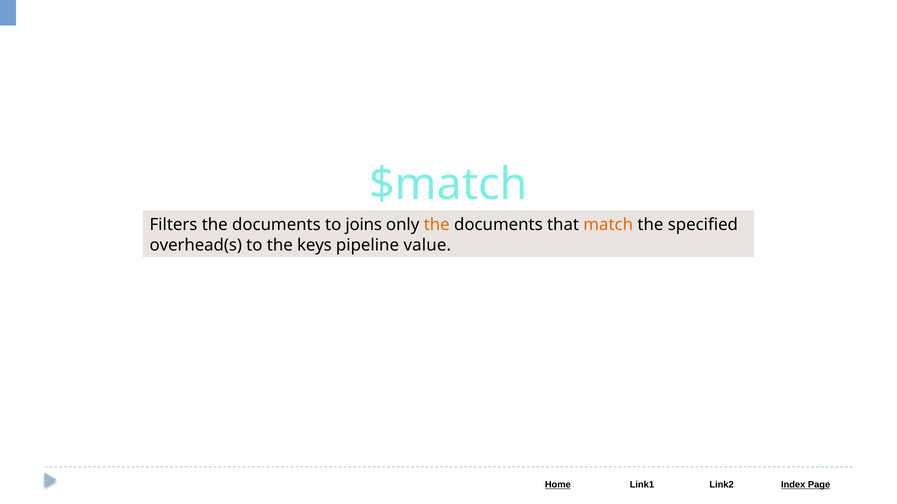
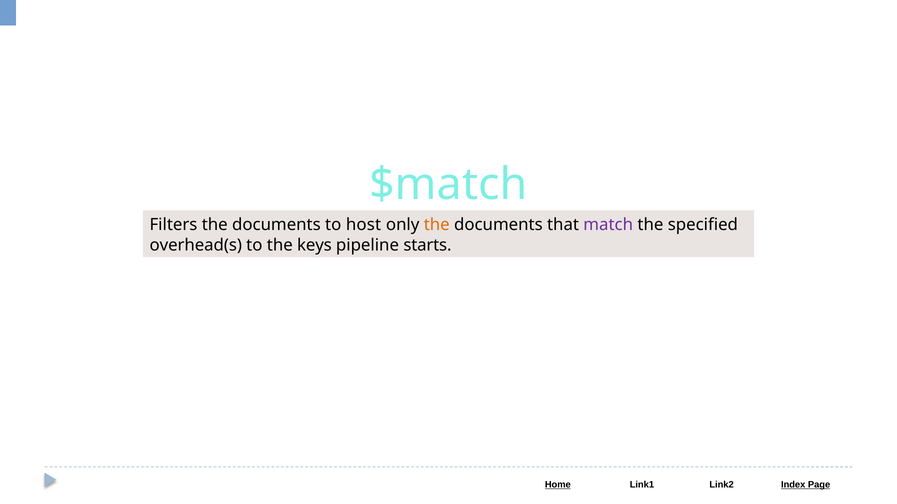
joins: joins -> host
match colour: orange -> purple
value: value -> starts
